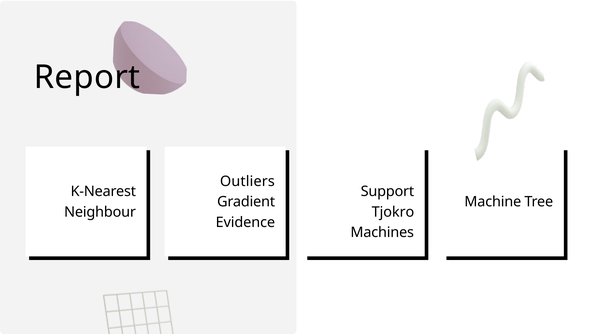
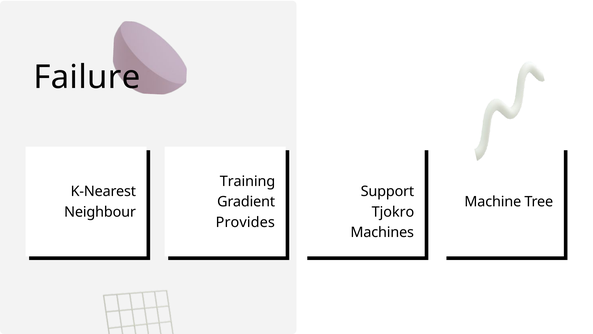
Report: Report -> Failure
Outliers: Outliers -> Training
Evidence: Evidence -> Provides
